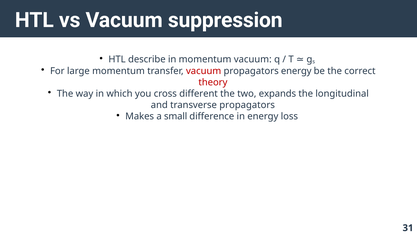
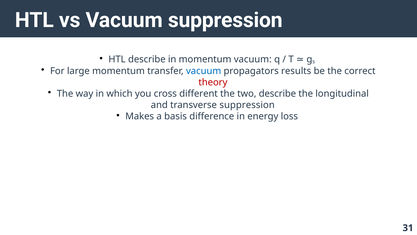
vacuum at (204, 71) colour: red -> blue
propagators energy: energy -> results
two expands: expands -> describe
transverse propagators: propagators -> suppression
small: small -> basis
